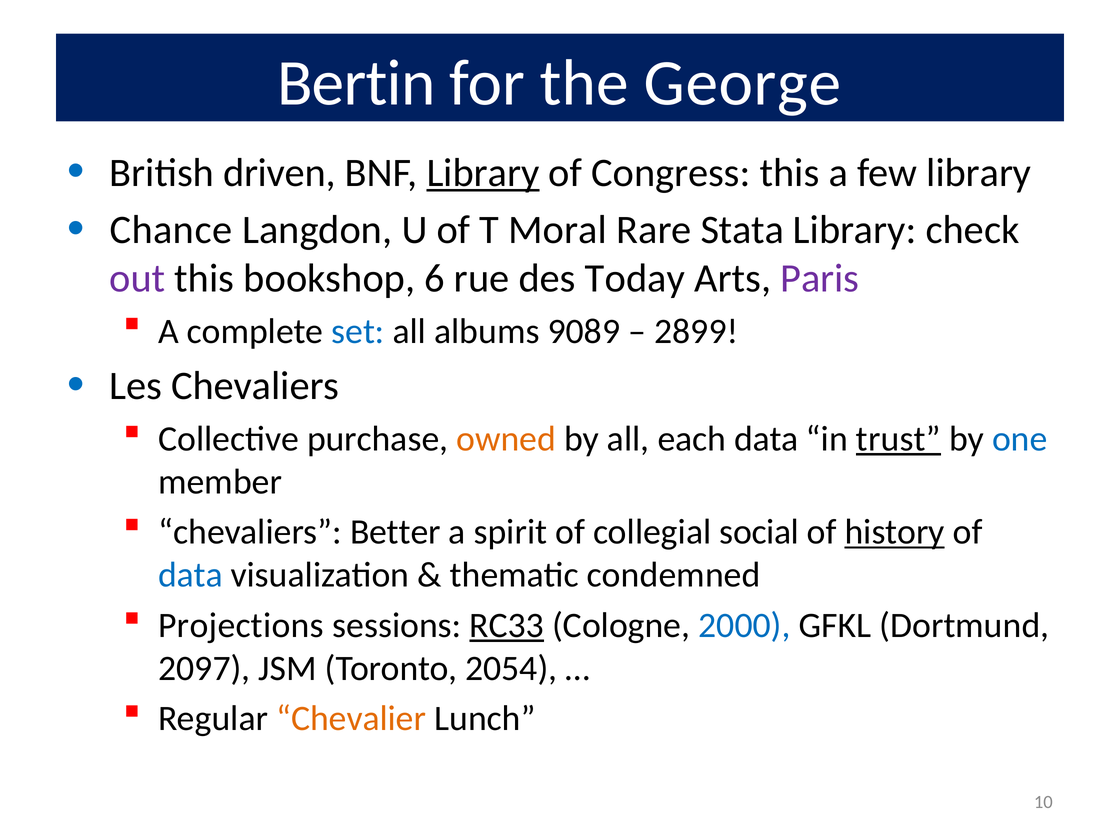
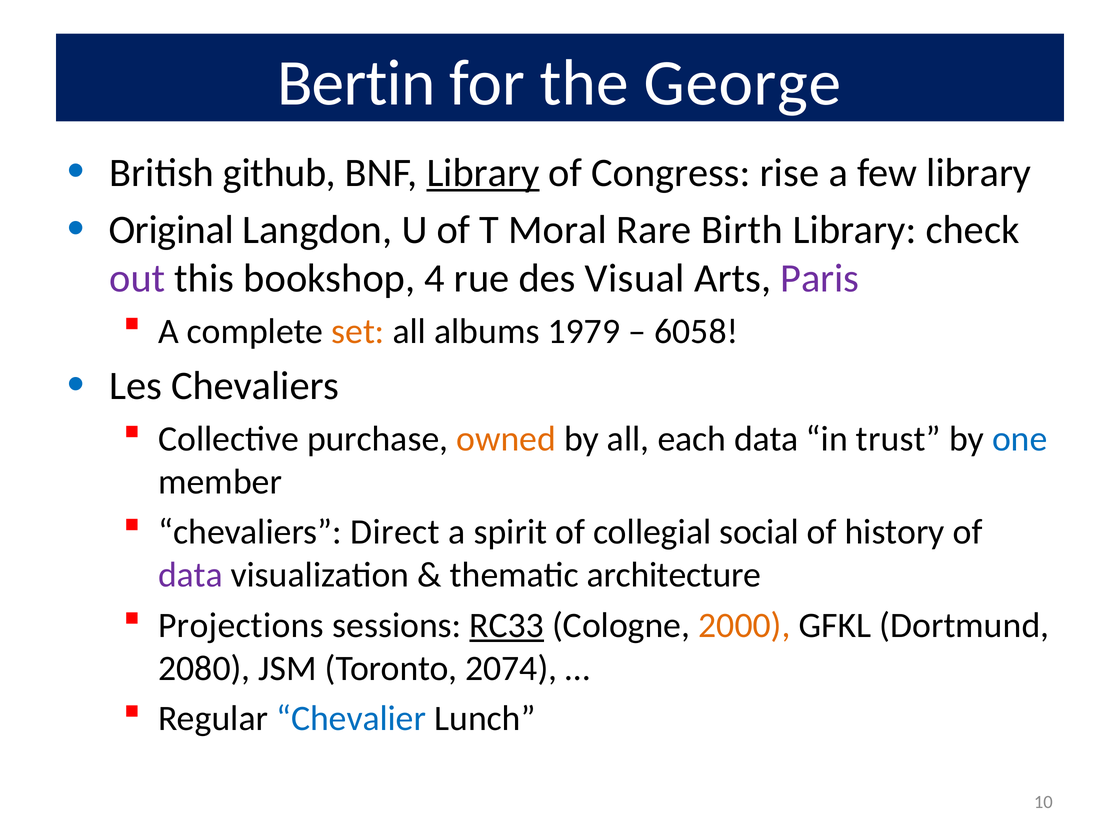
driven: driven -> github
Congress this: this -> rise
Chance: Chance -> Original
Stata: Stata -> Birth
6: 6 -> 4
Today: Today -> Visual
set colour: blue -> orange
9089: 9089 -> 1979
2899: 2899 -> 6058
trust underline: present -> none
Better: Better -> Direct
history underline: present -> none
data at (190, 575) colour: blue -> purple
condemned: condemned -> architecture
2000 colour: blue -> orange
2097: 2097 -> 2080
2054: 2054 -> 2074
Chevalier colour: orange -> blue
